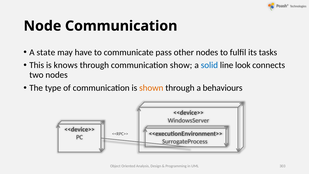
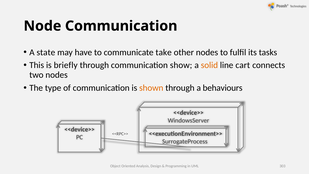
pass: pass -> take
knows: knows -> briefly
solid colour: blue -> orange
look: look -> cart
